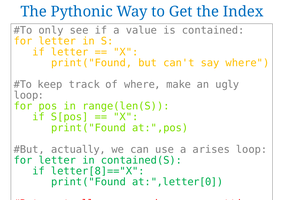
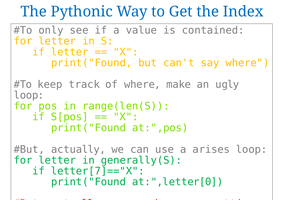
contained(S: contained(S -> generally(S
letter[8]=="X: letter[8]=="X -> letter[7]=="X
